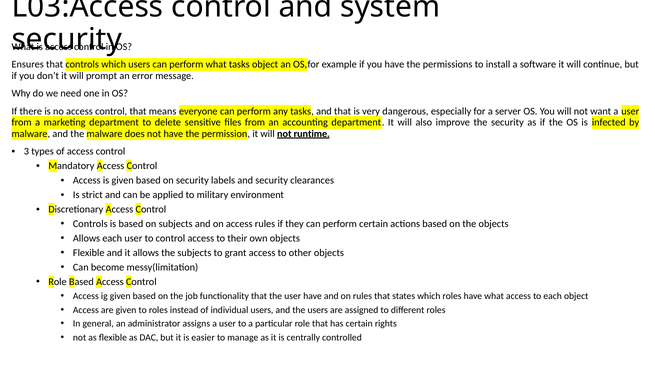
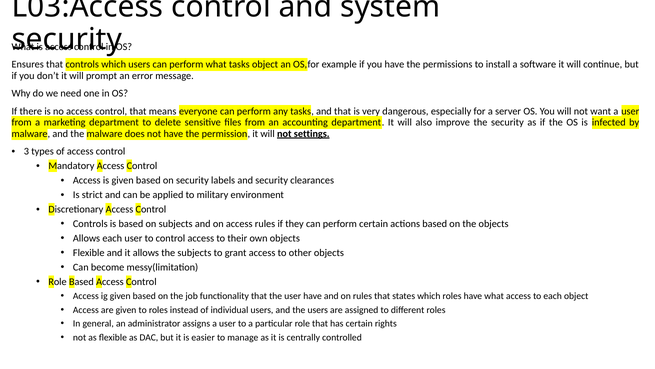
runtime: runtime -> settings
